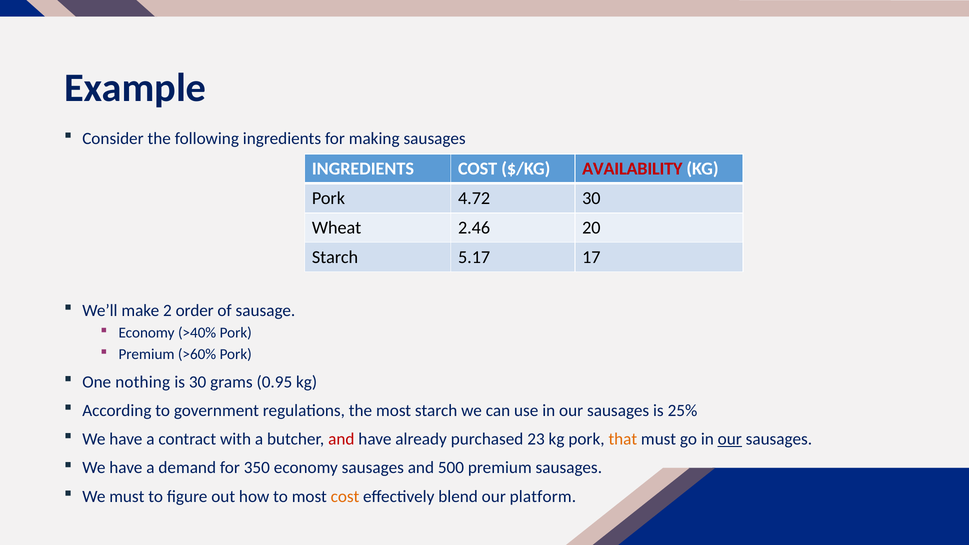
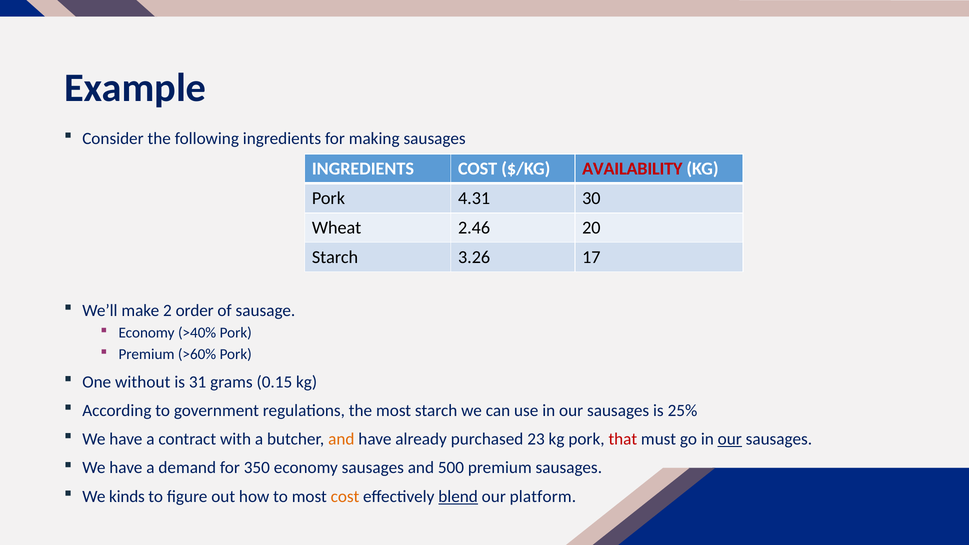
4.72: 4.72 -> 4.31
5.17: 5.17 -> 3.26
nothing: nothing -> without
is 30: 30 -> 31
0.95: 0.95 -> 0.15
and at (341, 439) colour: red -> orange
that colour: orange -> red
We must: must -> kinds
blend underline: none -> present
